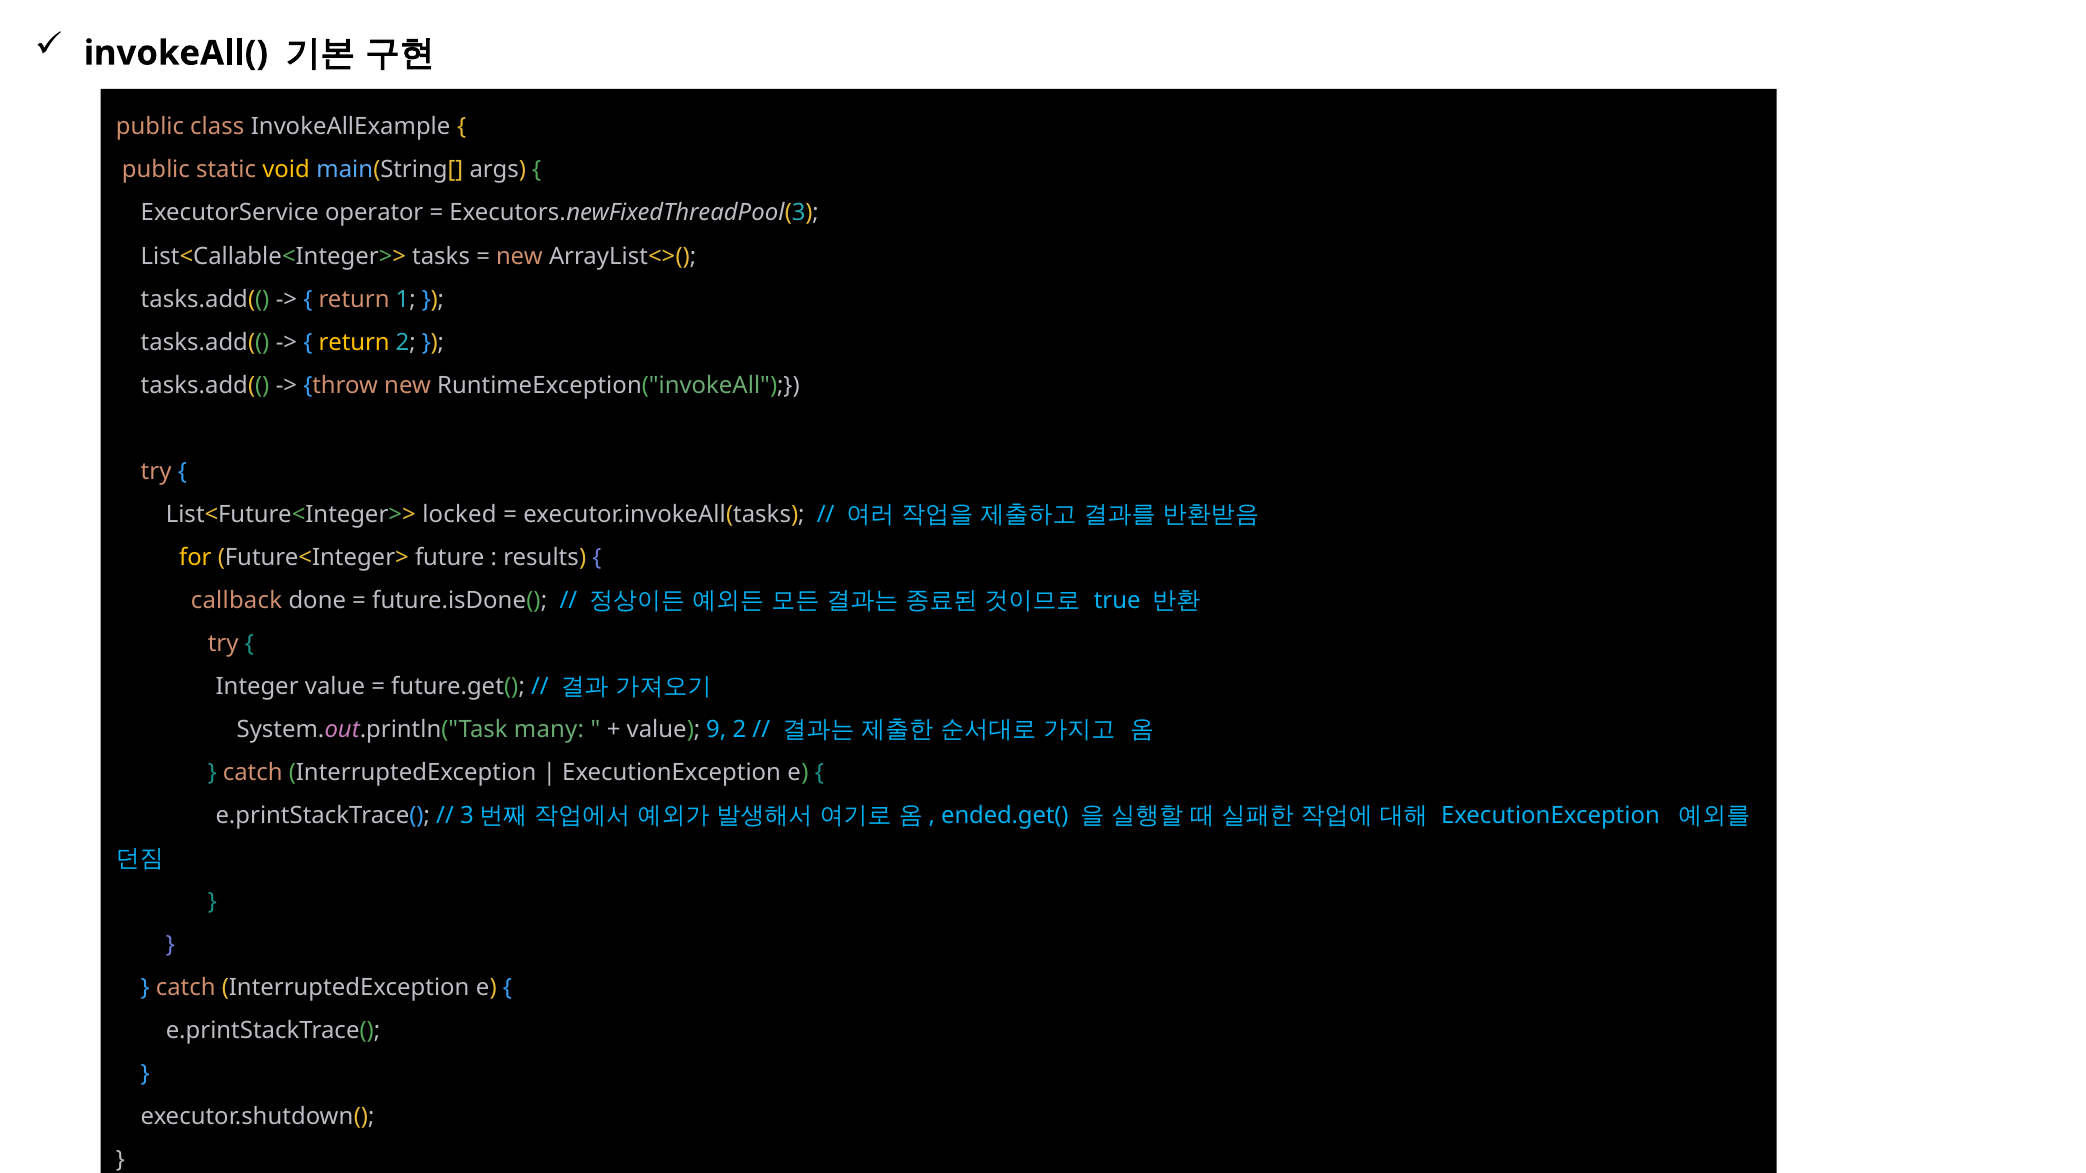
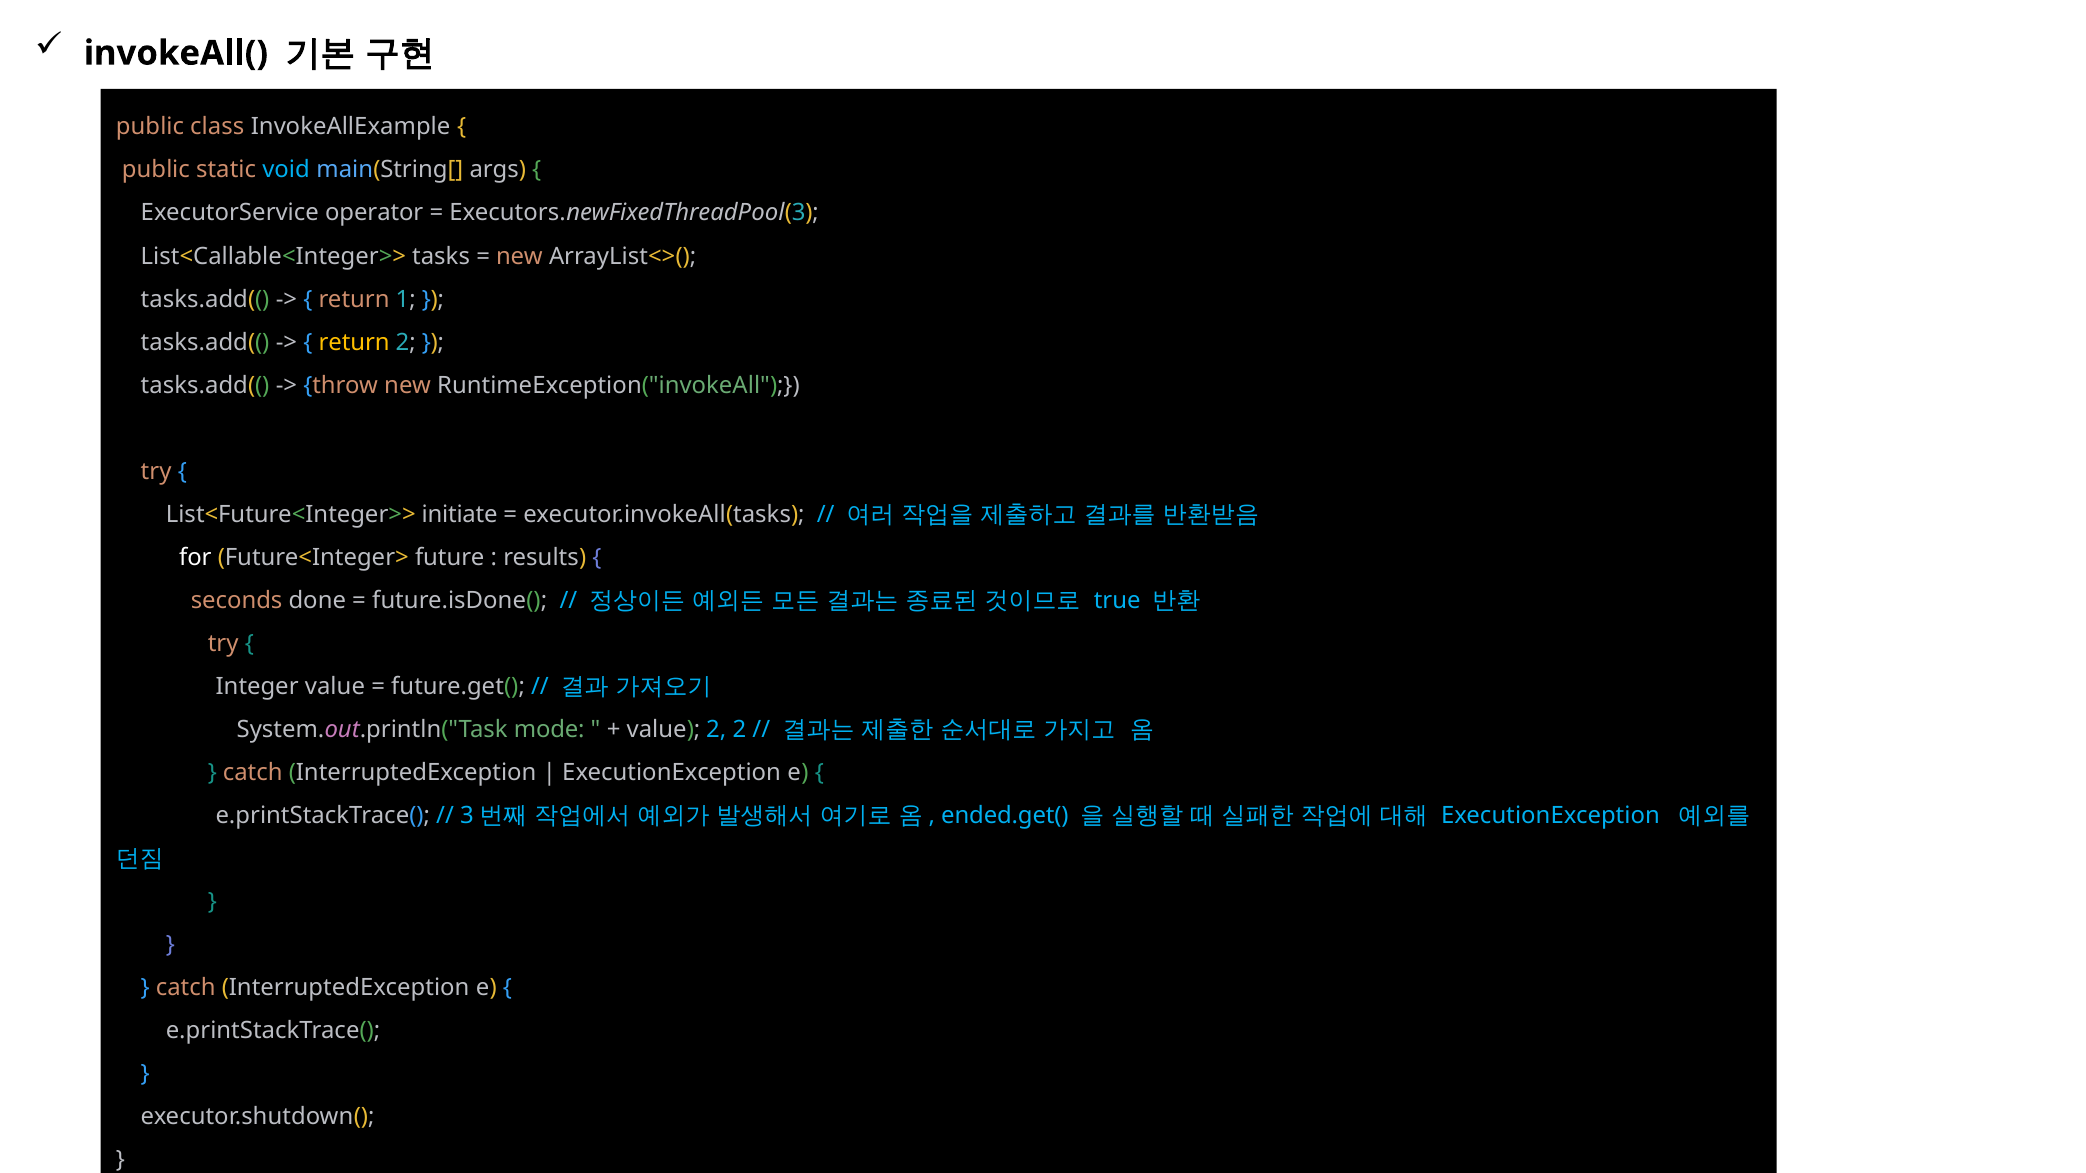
void colour: yellow -> light blue
locked: locked -> initiate
for colour: yellow -> white
callback: callback -> seconds
many: many -> mode
value 9: 9 -> 2
